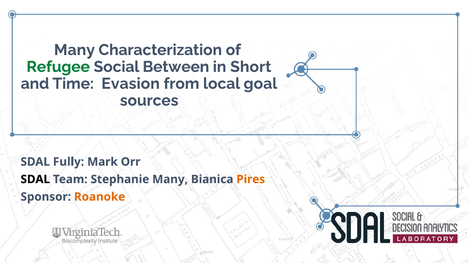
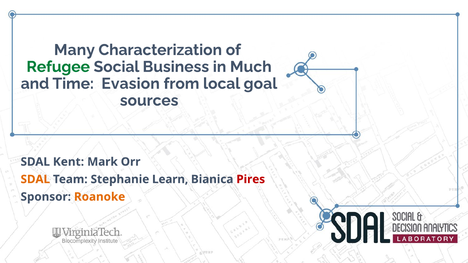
Between: Between -> Business
Short: Short -> Much
Fully: Fully -> Kent
SDAL at (35, 179) colour: black -> orange
Stephanie Many: Many -> Learn
Pires colour: orange -> red
